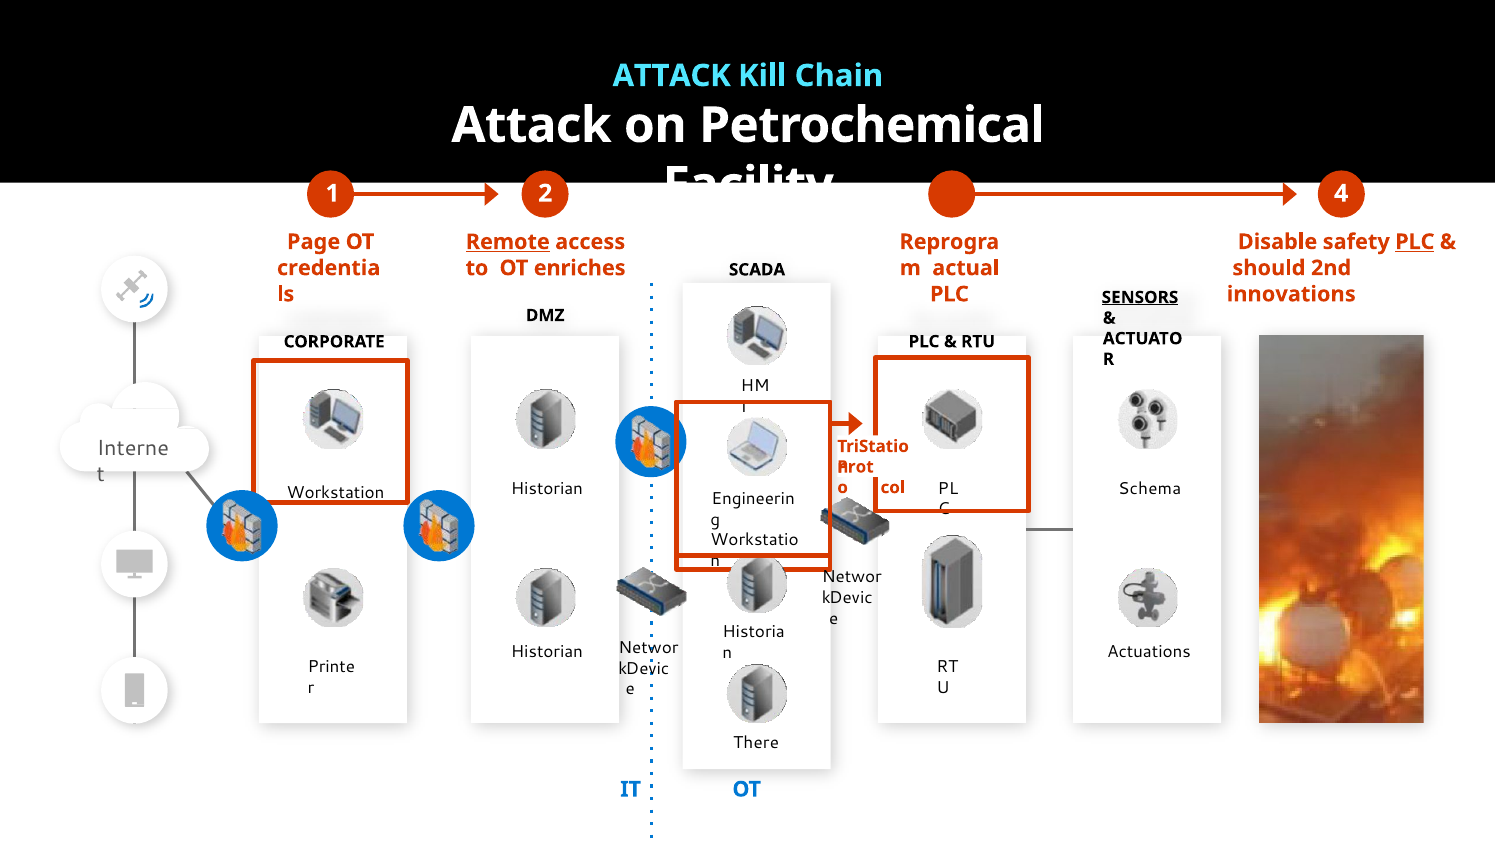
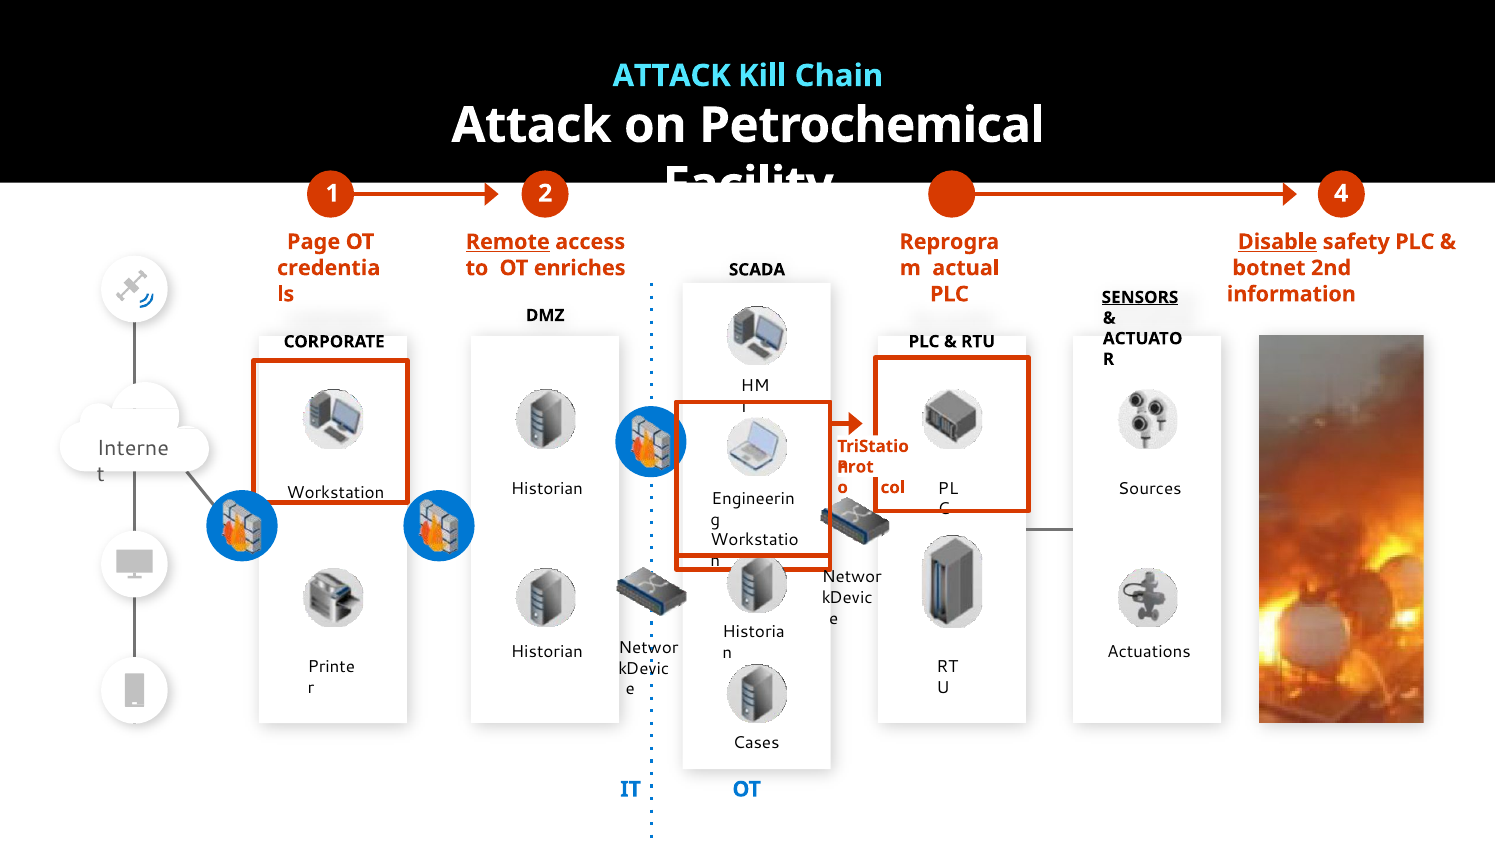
Disable underline: none -> present
PLC at (1415, 242) underline: present -> none
should: should -> botnet
innovations: innovations -> information
Schema: Schema -> Sources
There: There -> Cases
